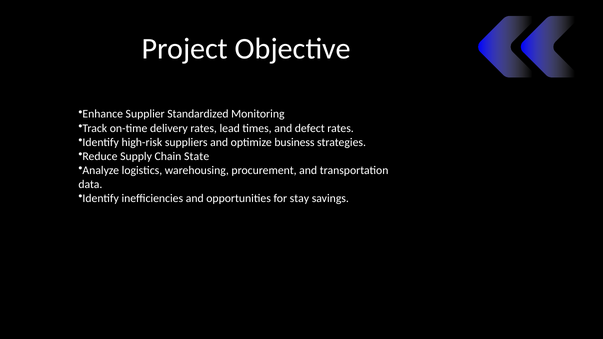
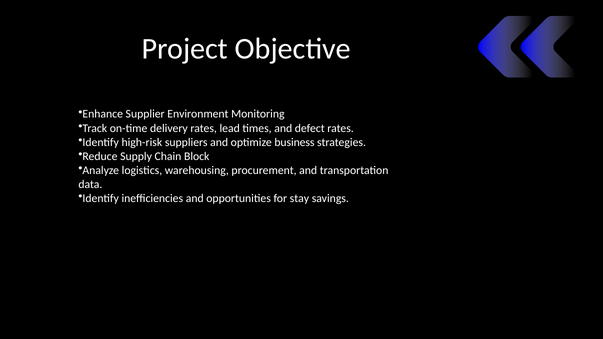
Standardized: Standardized -> Environment
State: State -> Block
